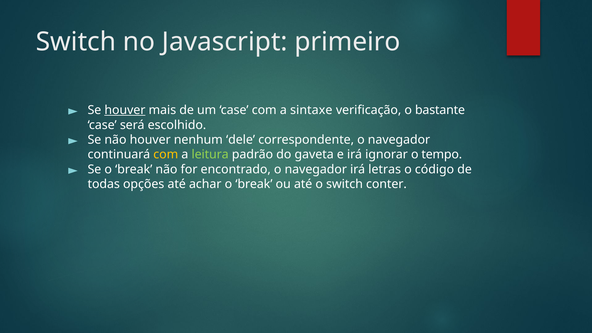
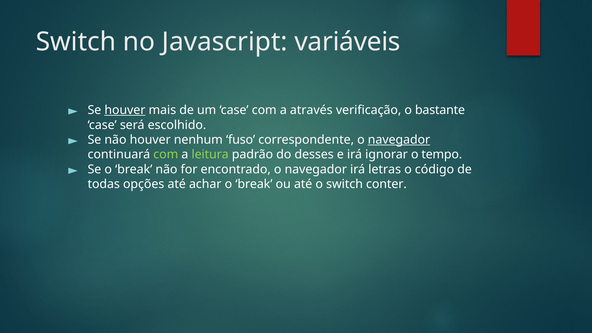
primeiro: primeiro -> variáveis
sintaxe: sintaxe -> através
dele: dele -> fuso
navegador at (399, 140) underline: none -> present
com at (166, 155) colour: yellow -> light green
gaveta: gaveta -> desses
